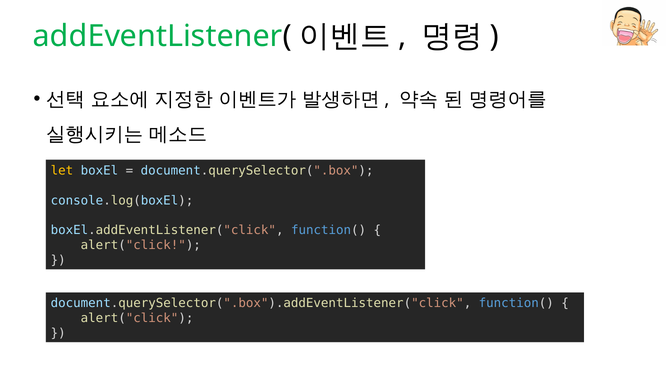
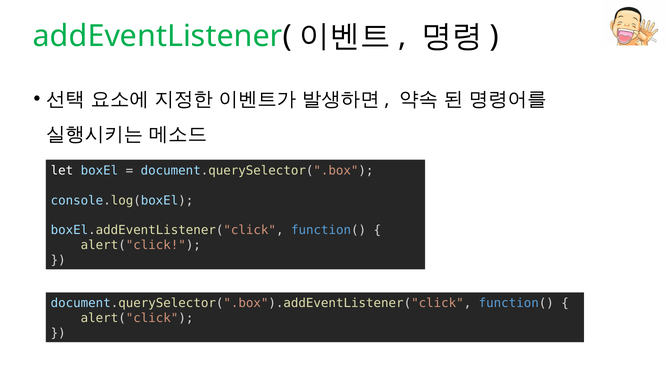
let colour: yellow -> white
